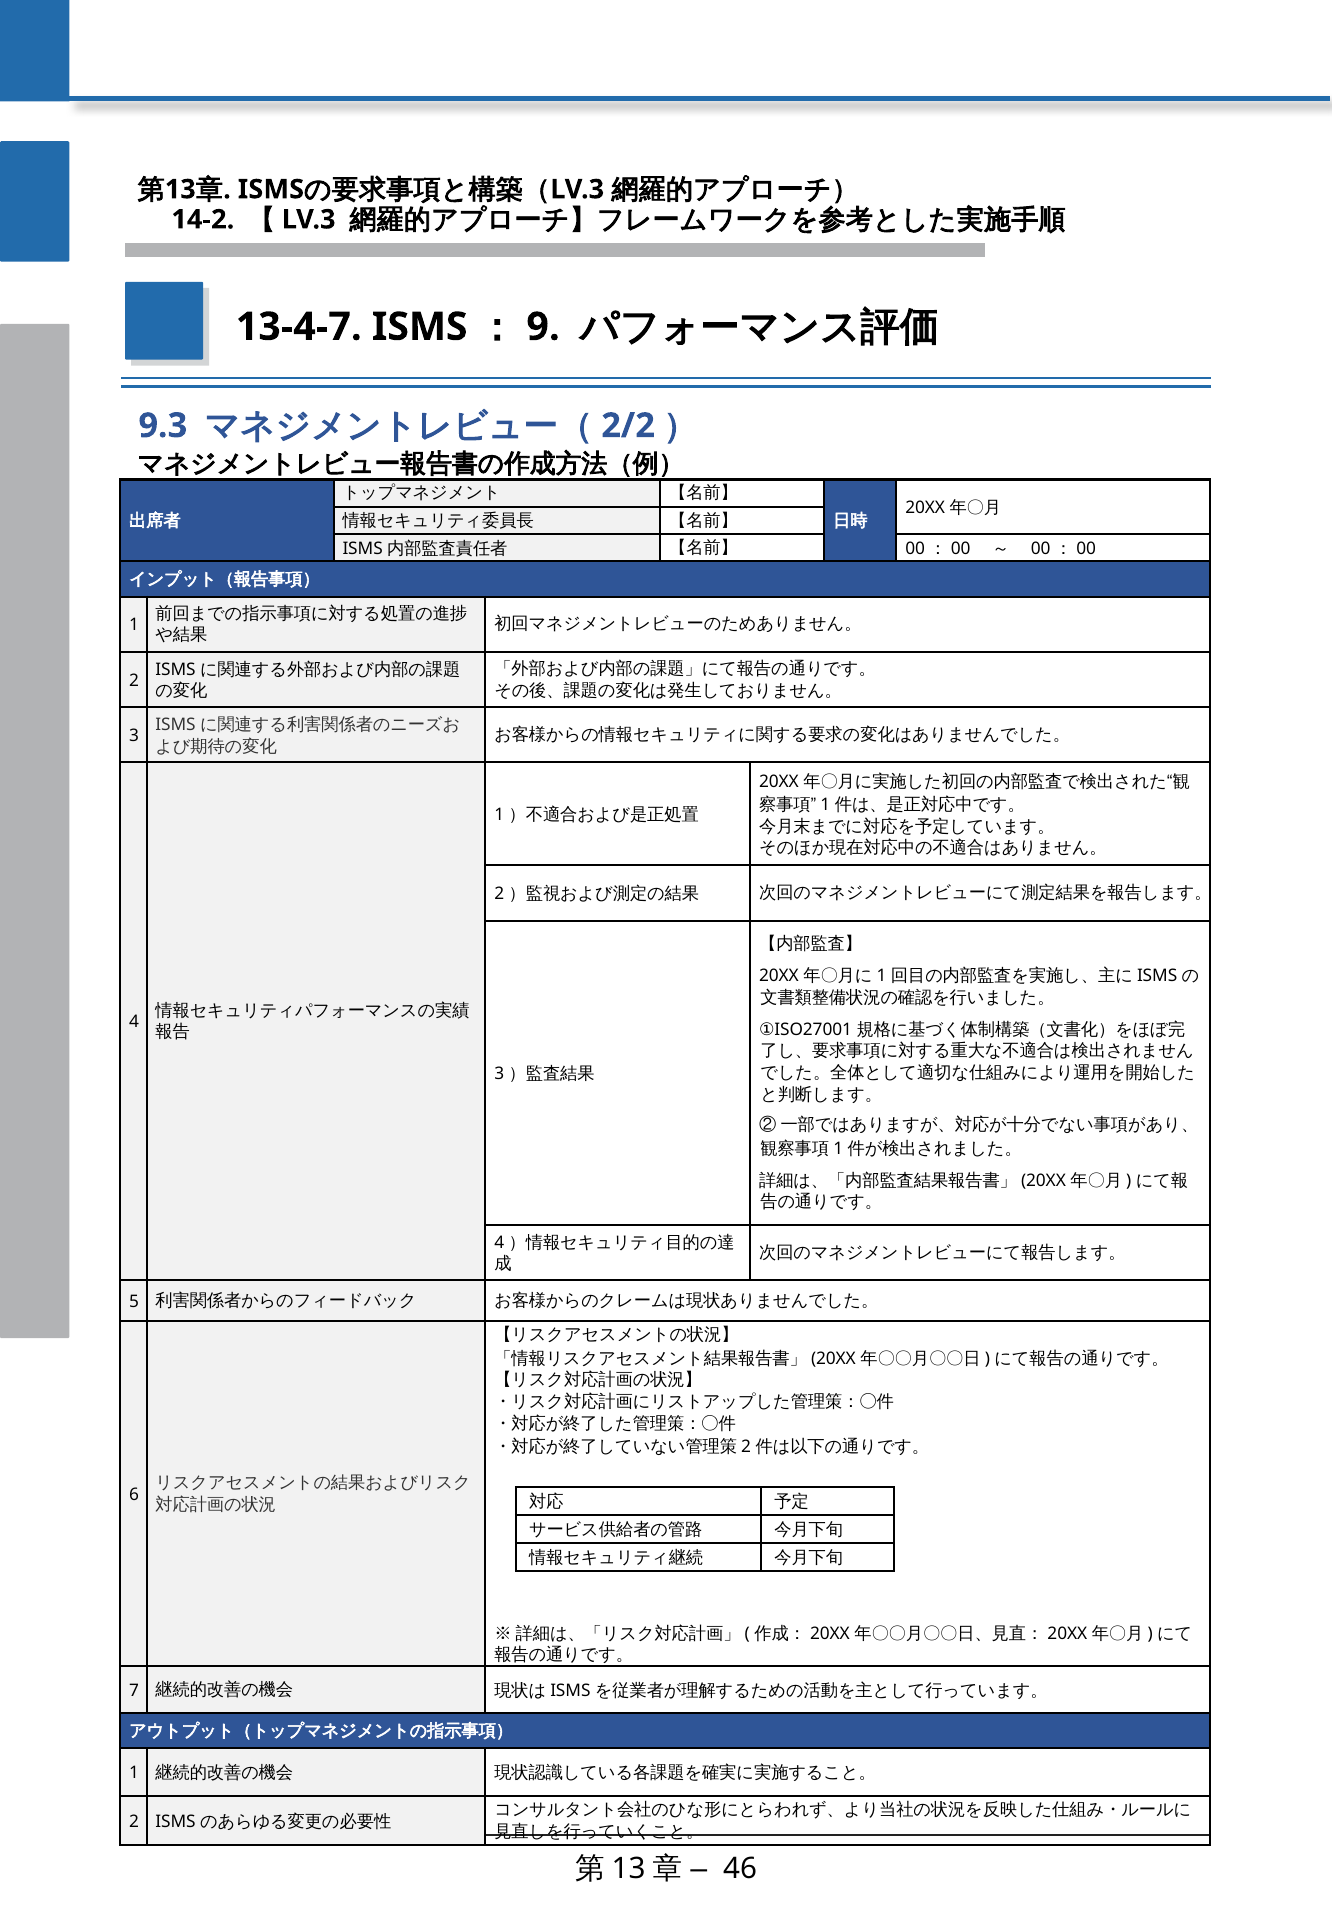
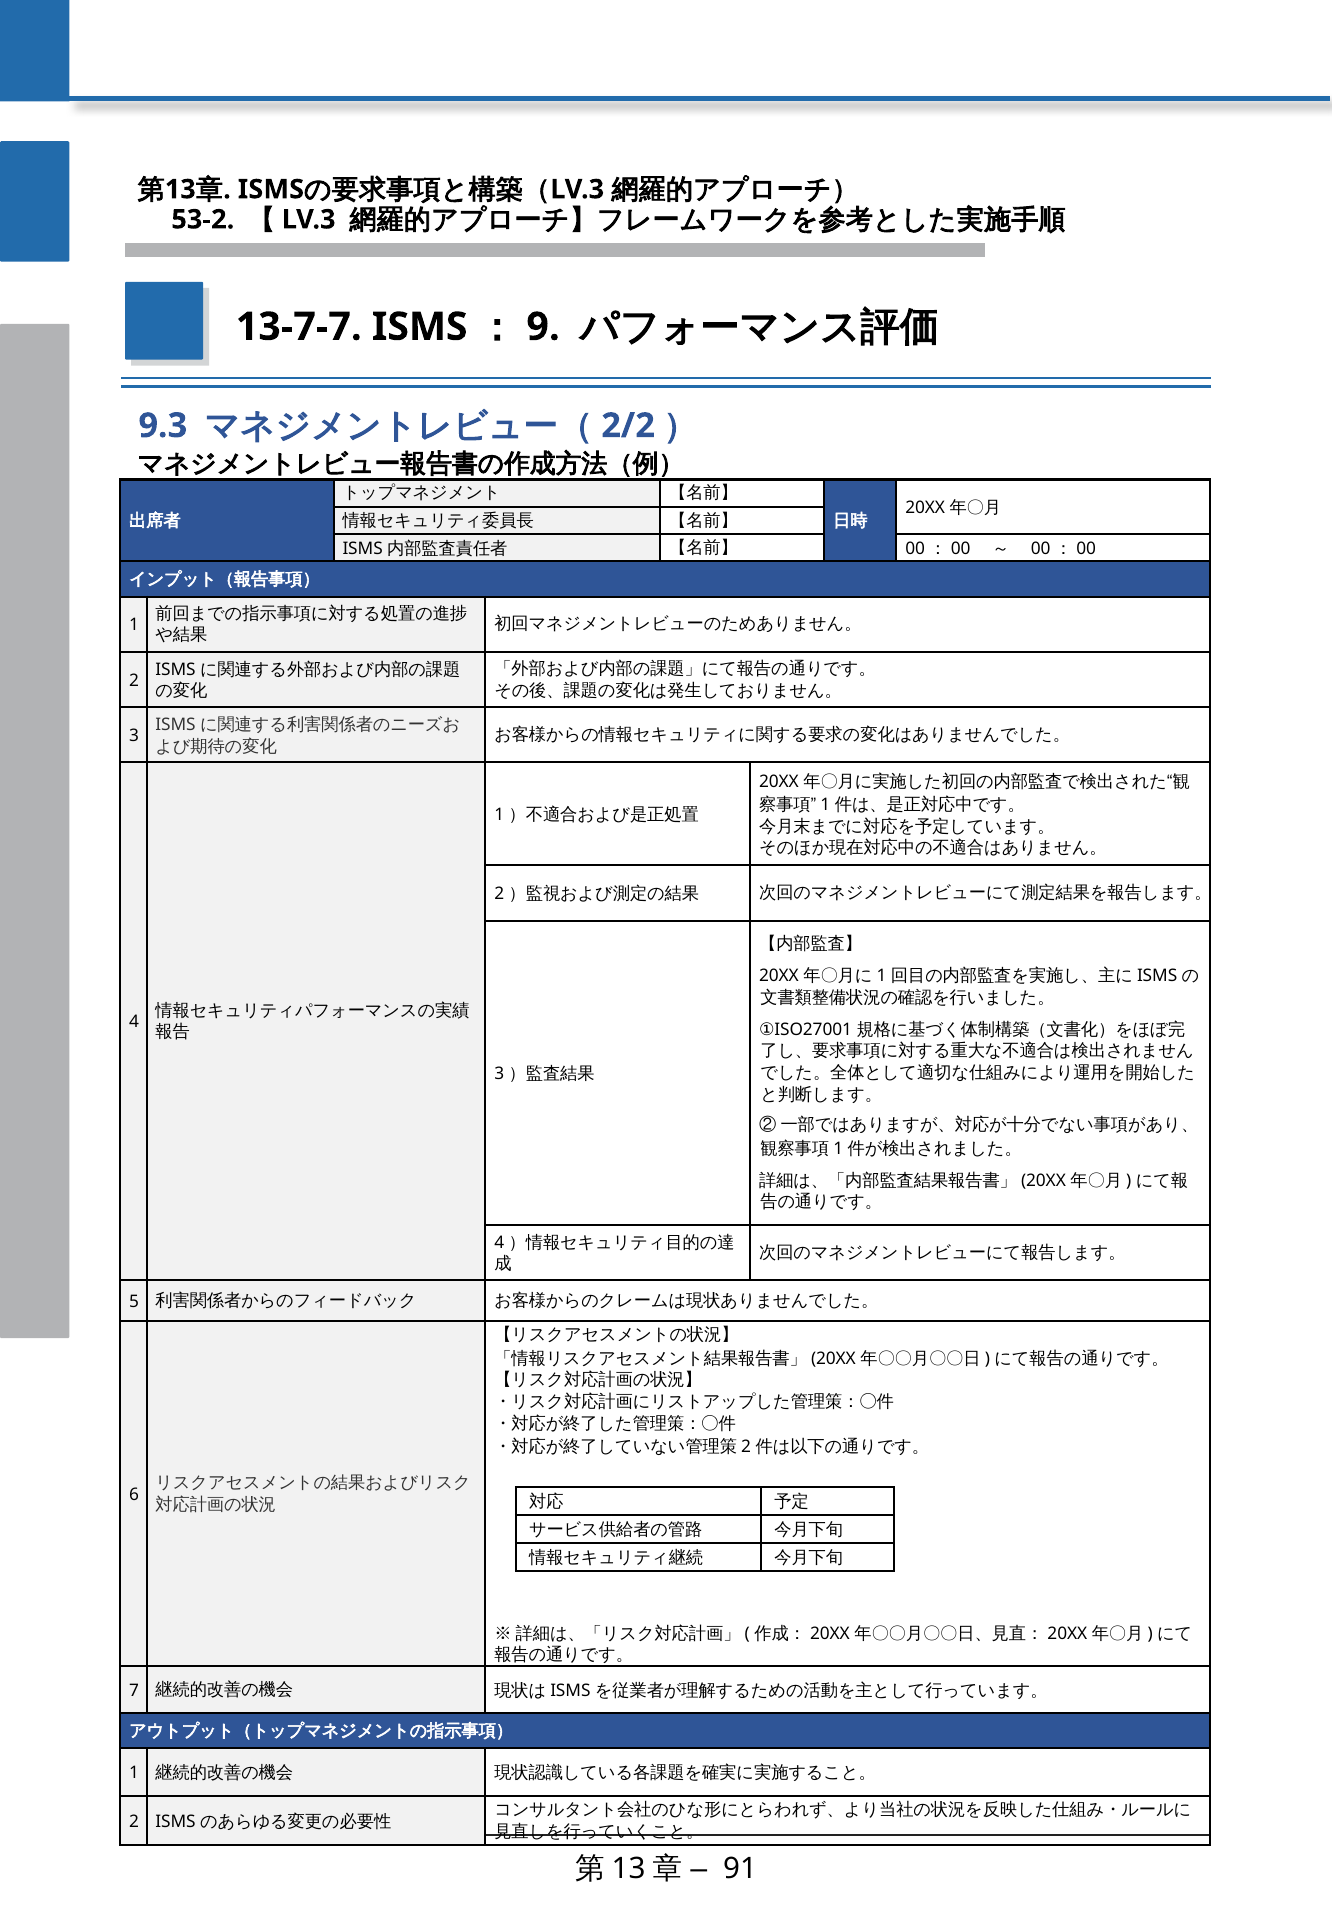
14-2: 14-2 -> 53-2
13-4-7: 13-4-7 -> 13-7-7
46: 46 -> 91
